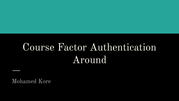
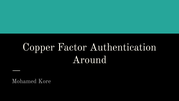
Course: Course -> Copper
